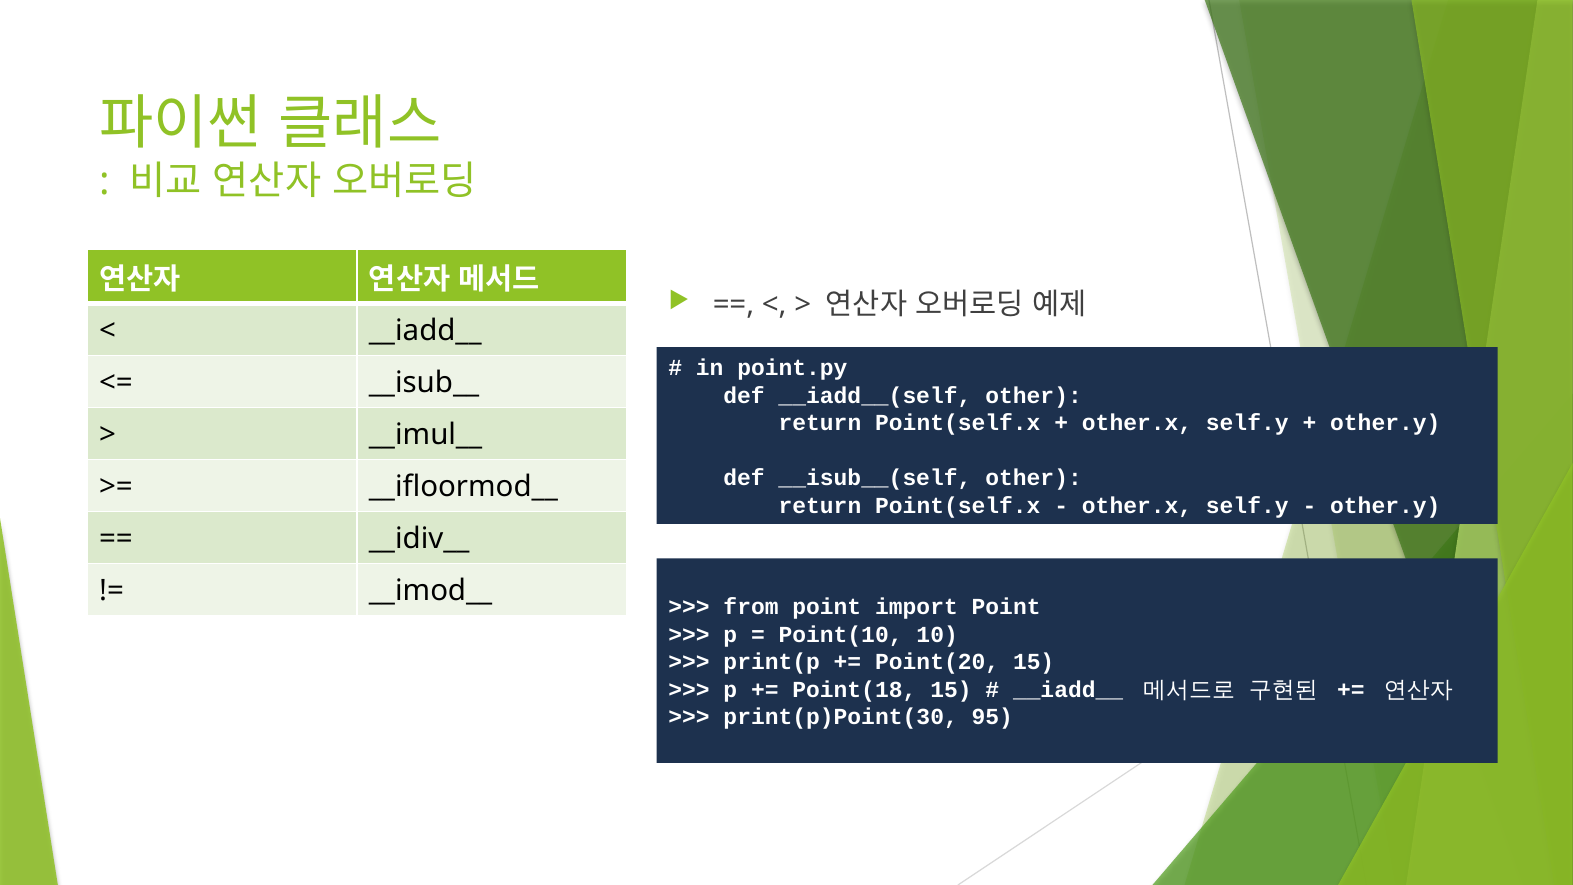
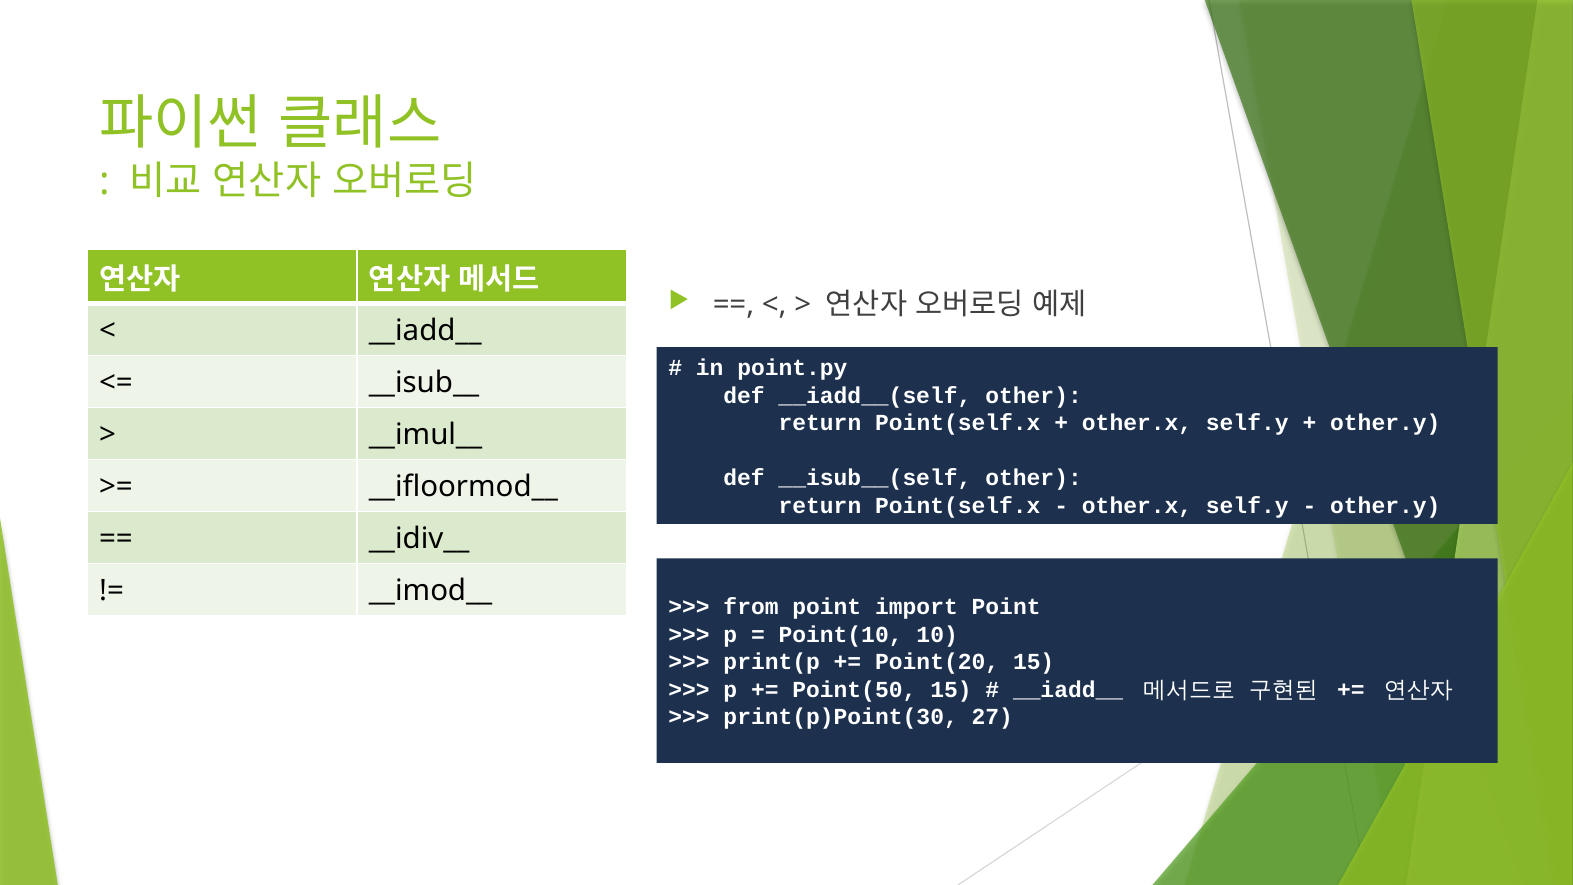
Point(18: Point(18 -> Point(50
95: 95 -> 27
